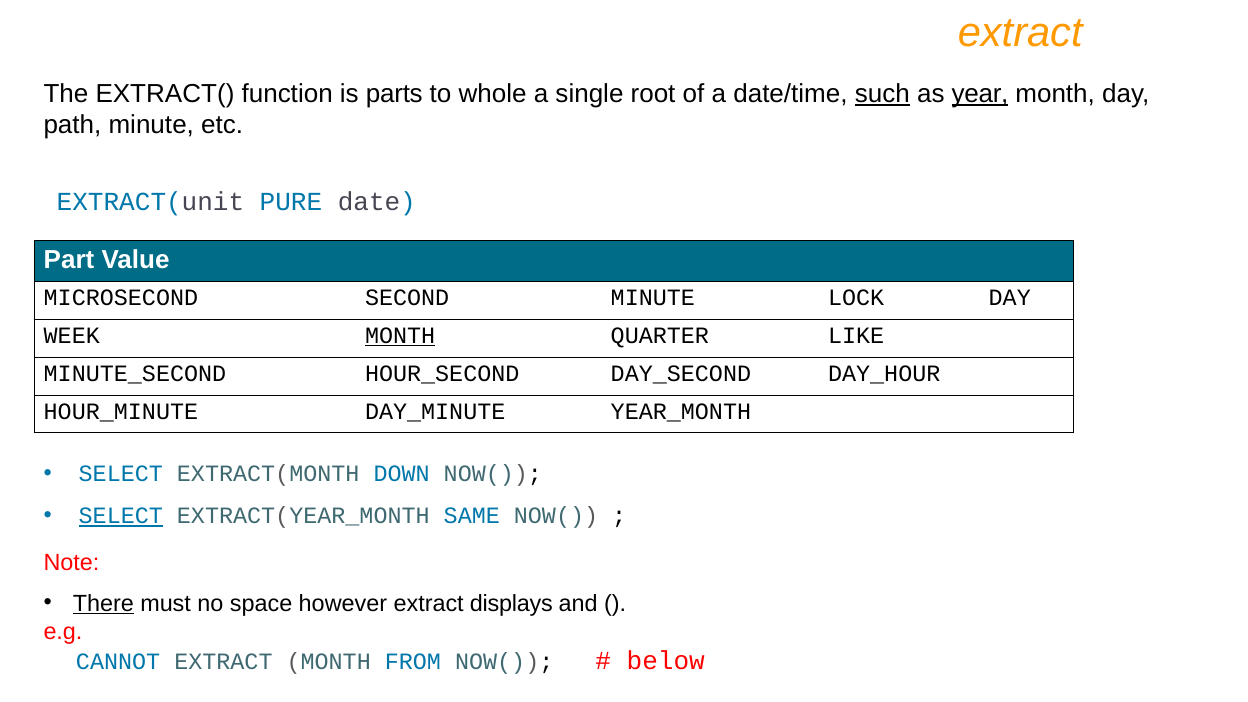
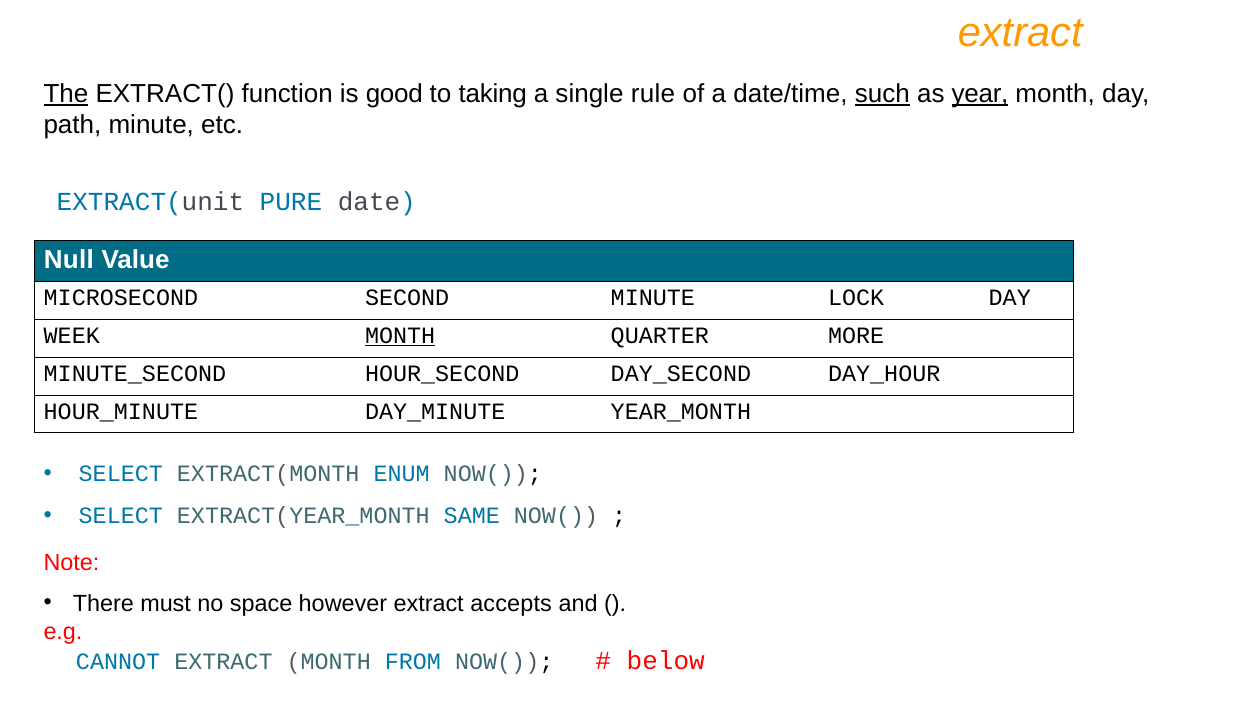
The underline: none -> present
parts: parts -> good
whole: whole -> taking
root: root -> rule
Part: Part -> Null
LIKE: LIKE -> MORE
DOWN: DOWN -> ENUM
SELECT at (121, 516) underline: present -> none
There underline: present -> none
displays: displays -> accepts
